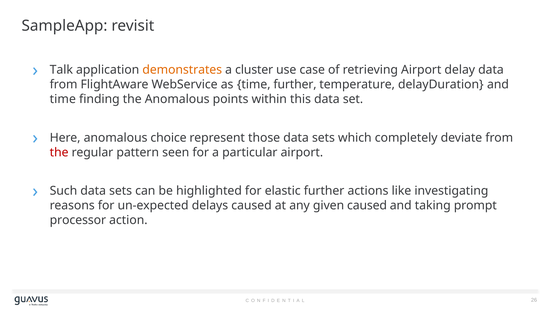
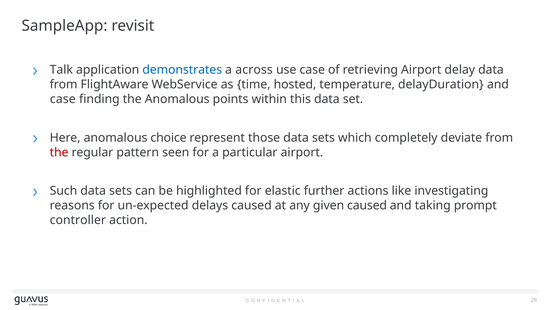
demonstrates colour: orange -> blue
cluster: cluster -> across
time further: further -> hosted
time at (63, 99): time -> case
processor: processor -> controller
